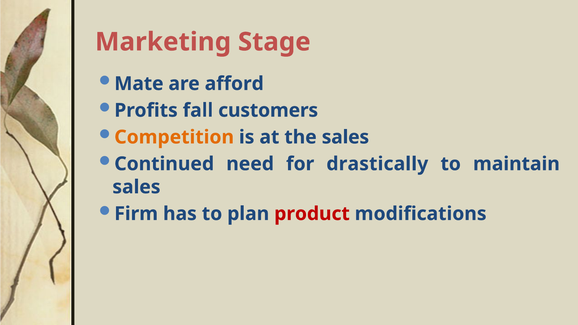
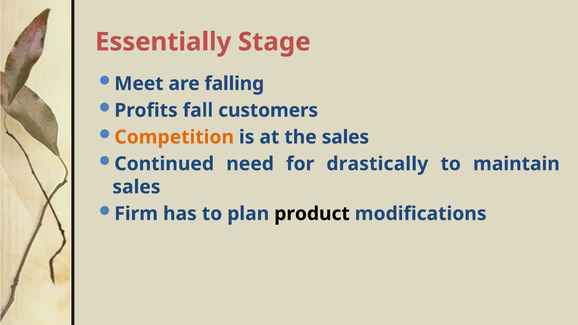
Marketing: Marketing -> Essentially
Mate: Mate -> Meet
afford: afford -> falling
product colour: red -> black
